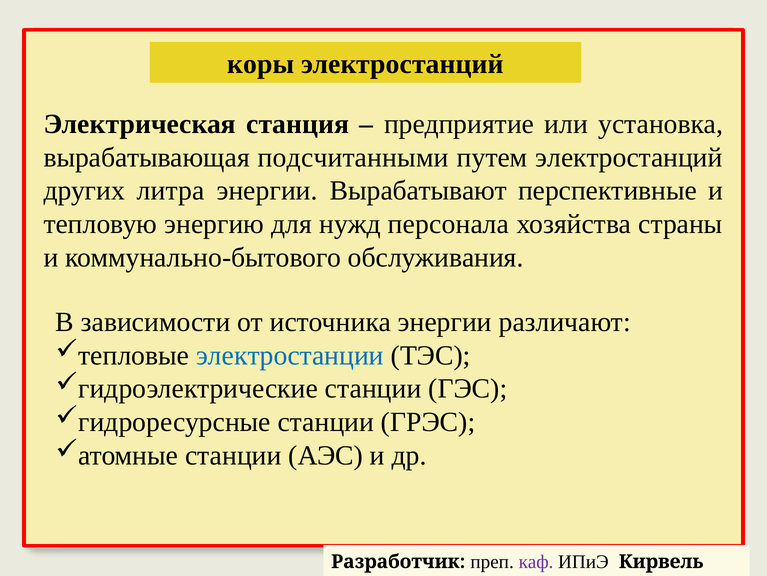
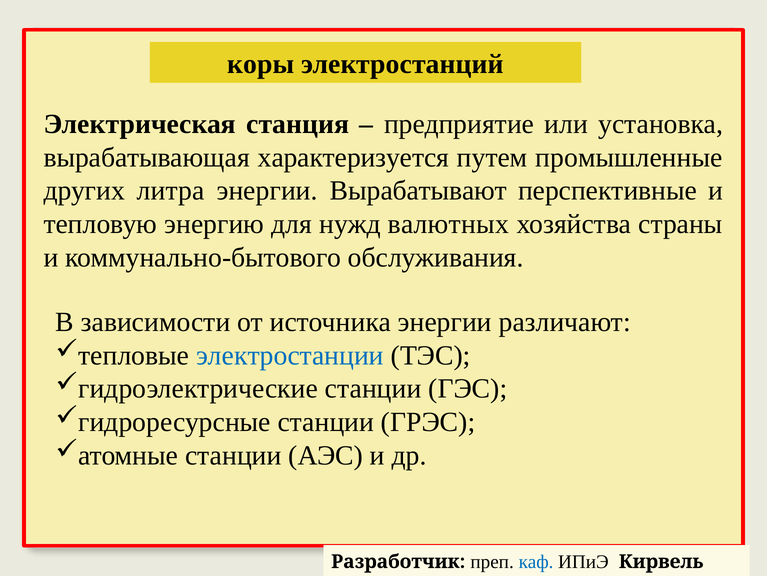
подсчитанными: подсчитанными -> характеризуется
путем электростанций: электростанций -> промышленные
персонала: персонала -> валютных
каф colour: purple -> blue
